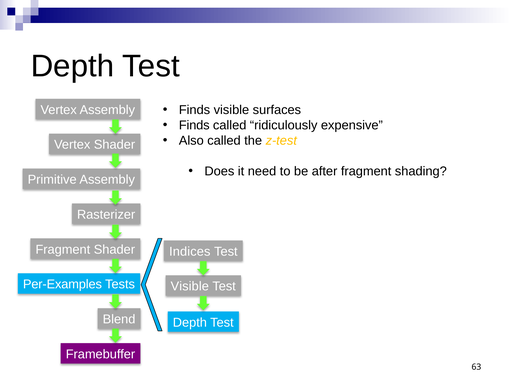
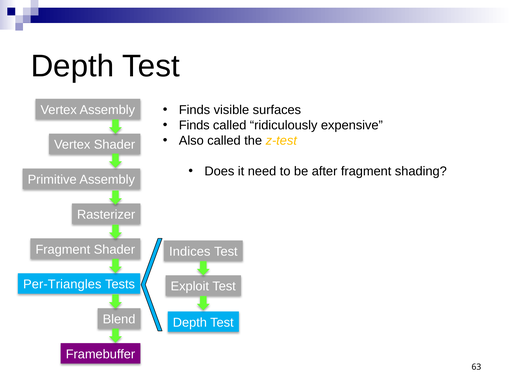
Per-Examples: Per-Examples -> Per-Triangles
Visible at (190, 286): Visible -> Exploit
